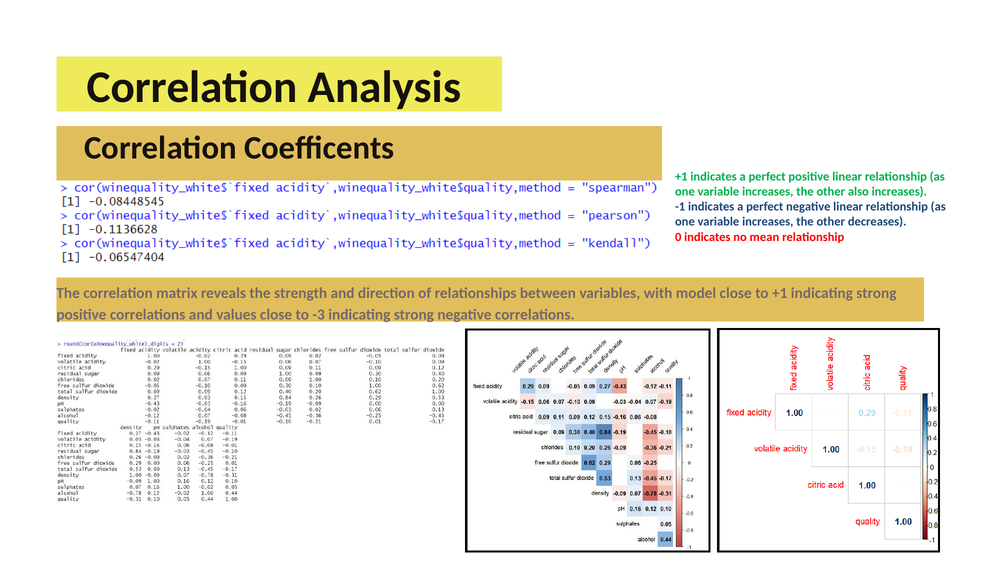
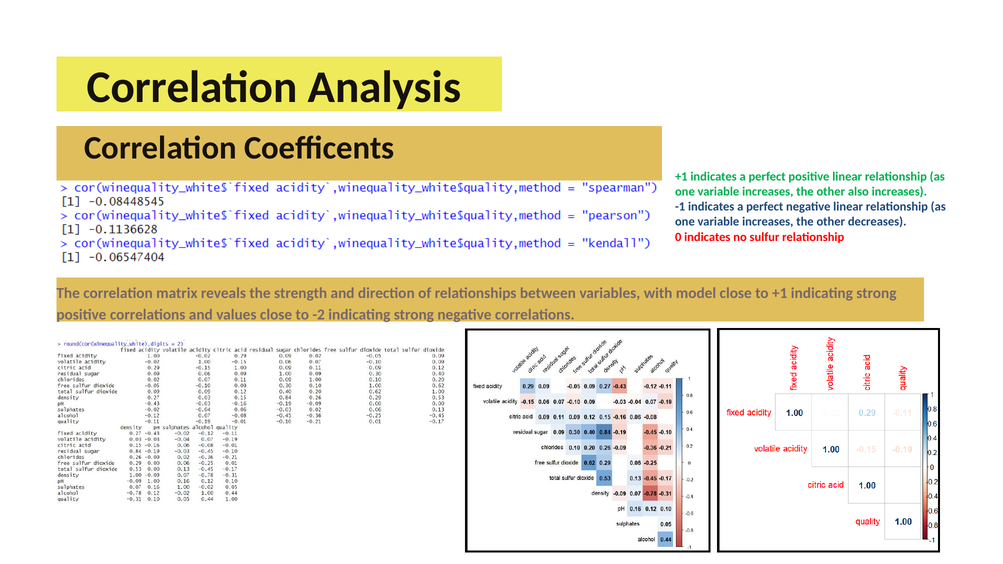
mean: mean -> sulfur
-3: -3 -> -2
